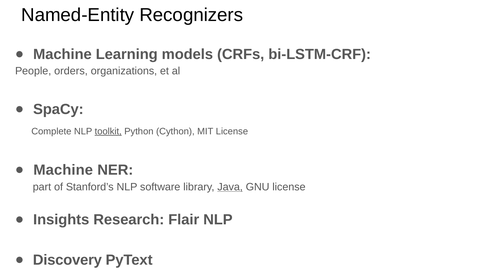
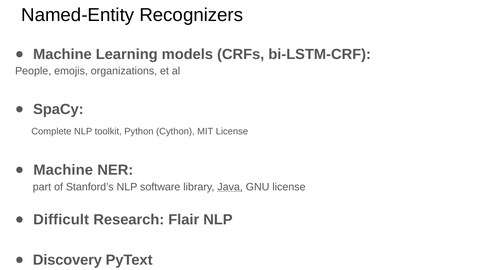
orders: orders -> emojis
toolkit underline: present -> none
Insights at (61, 220): Insights -> Difficult
